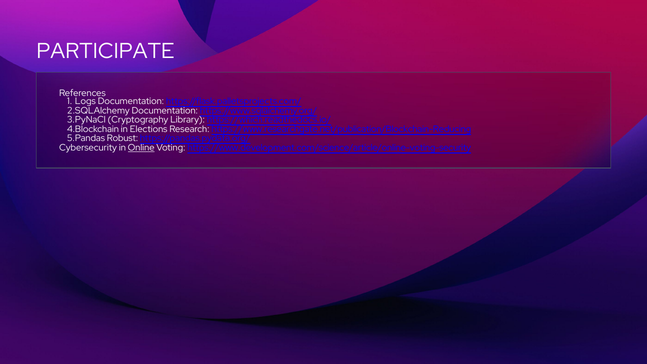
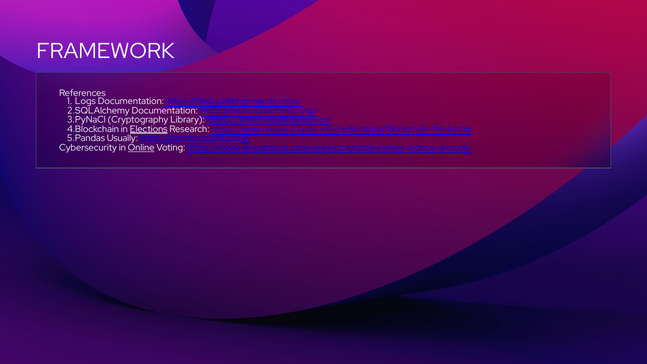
PARTICIPATE: PARTICIPATE -> FRAMEWORK
Elections underline: none -> present
Robust: Robust -> Usually
https://www.development.com/science/article/online-voting-security: https://www.development.com/science/article/online-voting-security -> https://www.simulations.com/science/article/online-voting-security
